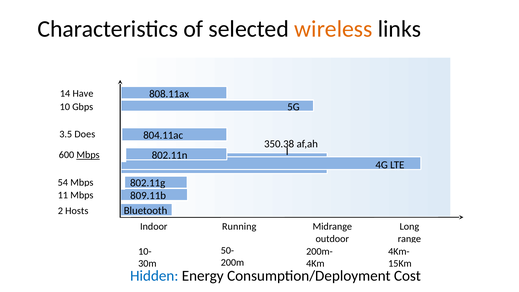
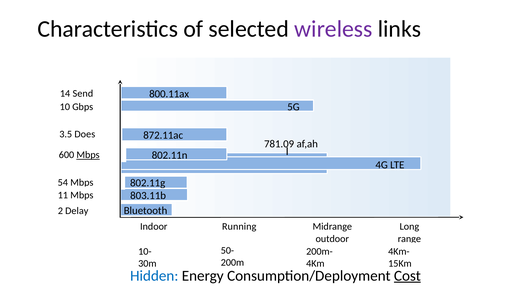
wireless colour: orange -> purple
Have: Have -> Send
808.11ax: 808.11ax -> 800.11ax
804.11ac: 804.11ac -> 872.11ac
350.38: 350.38 -> 781.09
809.11b: 809.11b -> 803.11b
Hosts: Hosts -> Delay
Cost underline: none -> present
